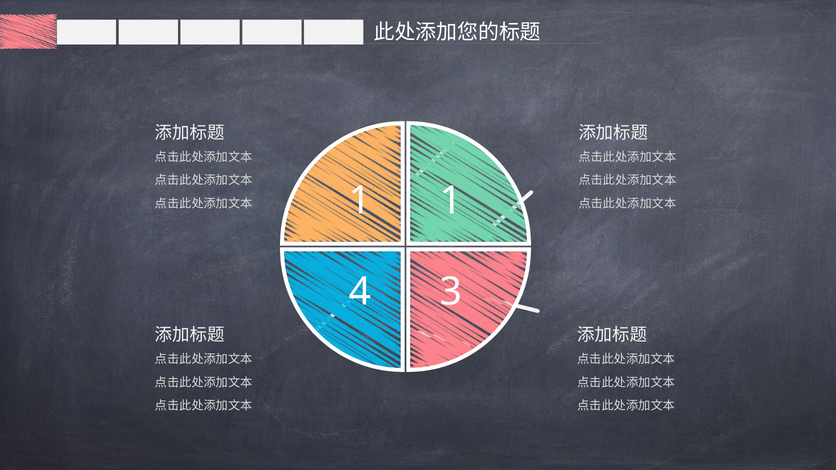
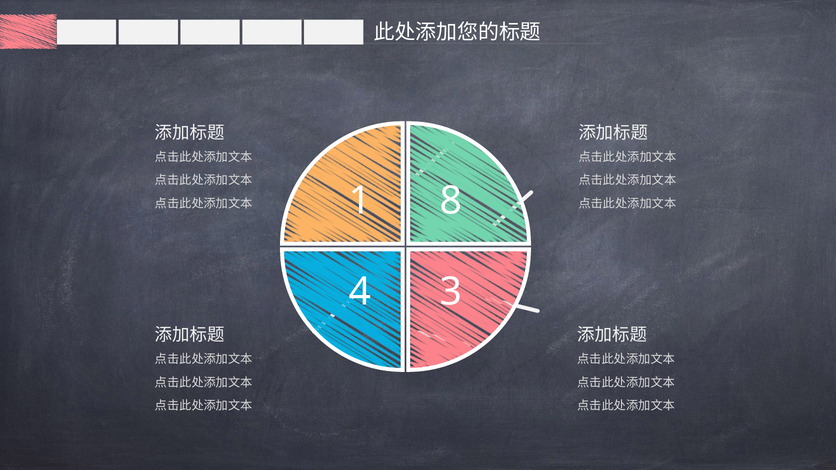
1 1: 1 -> 8
